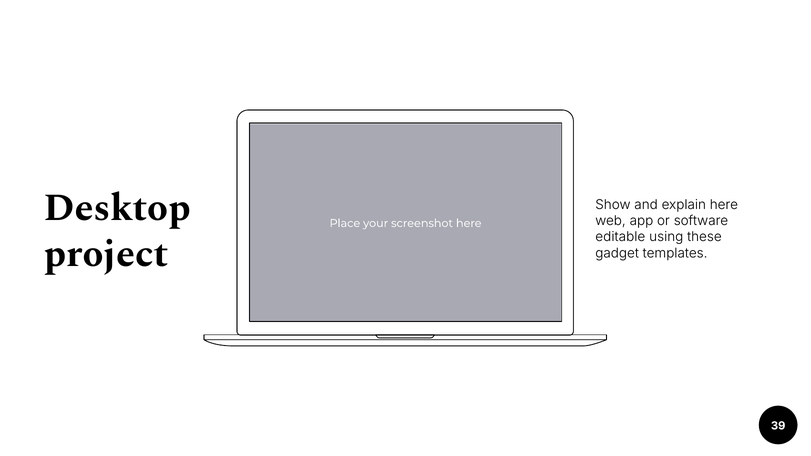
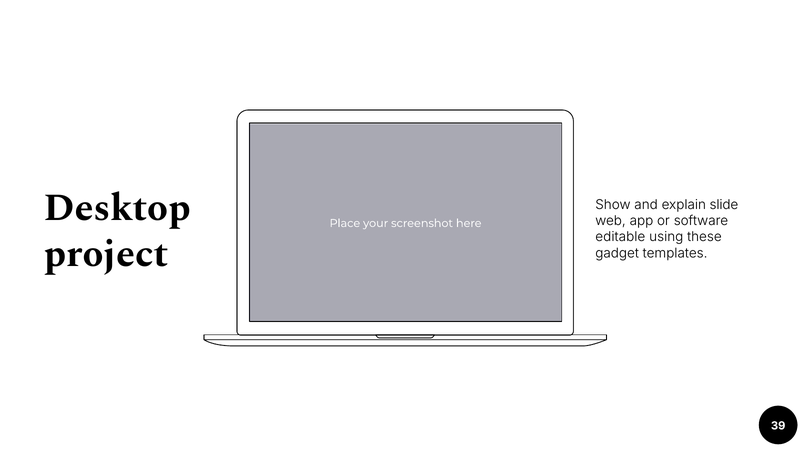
explain here: here -> slide
